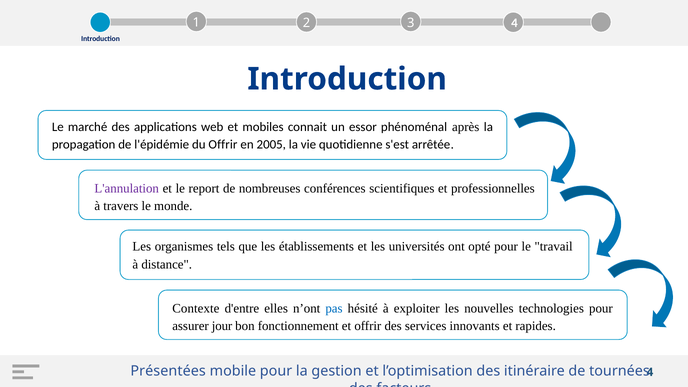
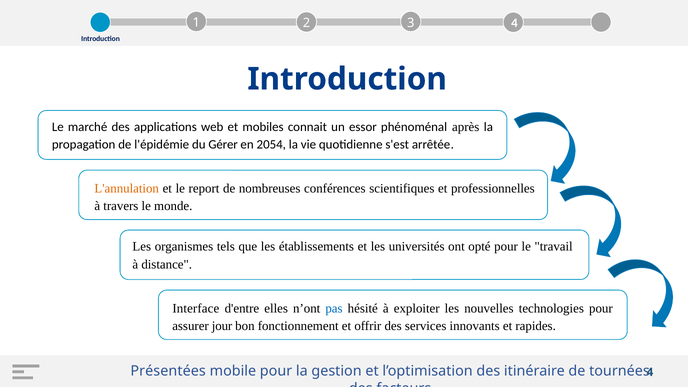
du Offrir: Offrir -> Gérer
2005: 2005 -> 2054
L'annulation colour: purple -> orange
Contexte: Contexte -> Interface
